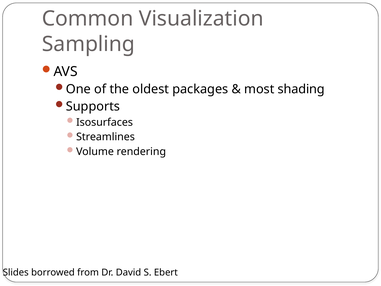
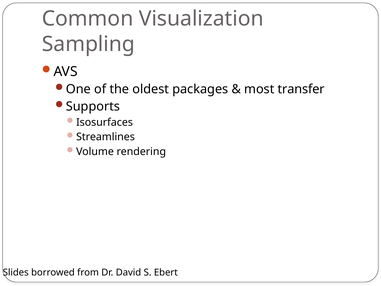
shading: shading -> transfer
